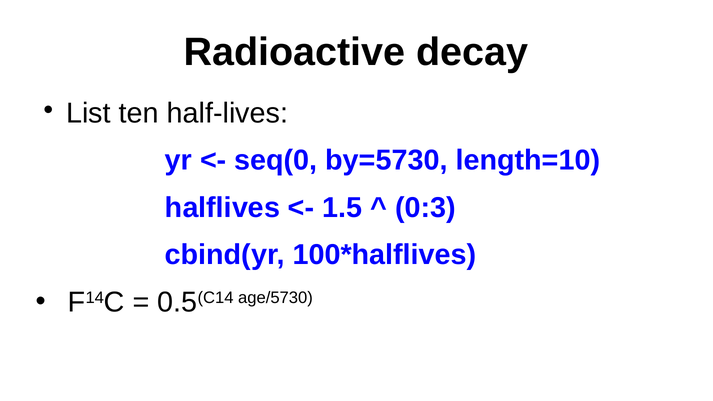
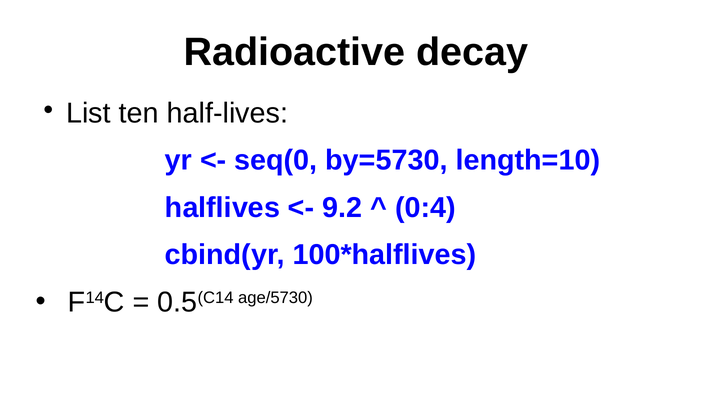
1.5: 1.5 -> 9.2
0:3: 0:3 -> 0:4
